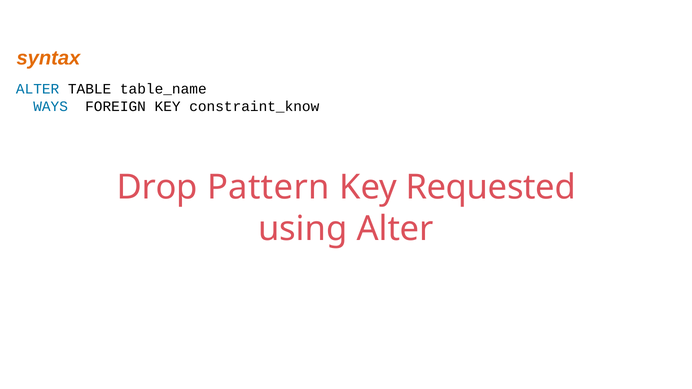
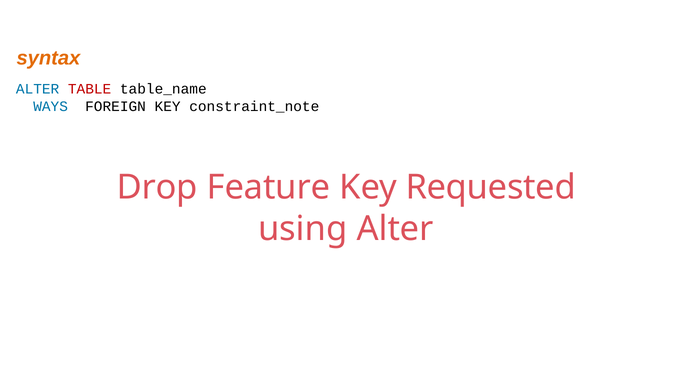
TABLE colour: black -> red
constraint_know: constraint_know -> constraint_note
Pattern: Pattern -> Feature
